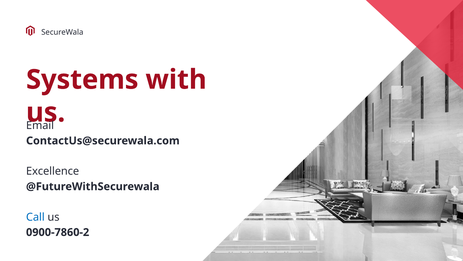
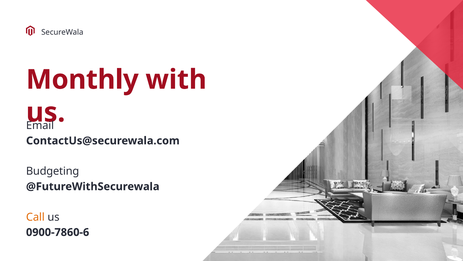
Systems: Systems -> Monthly
Excellence: Excellence -> Budgeting
Call colour: blue -> orange
0900-7860-2: 0900-7860-2 -> 0900-7860-6
